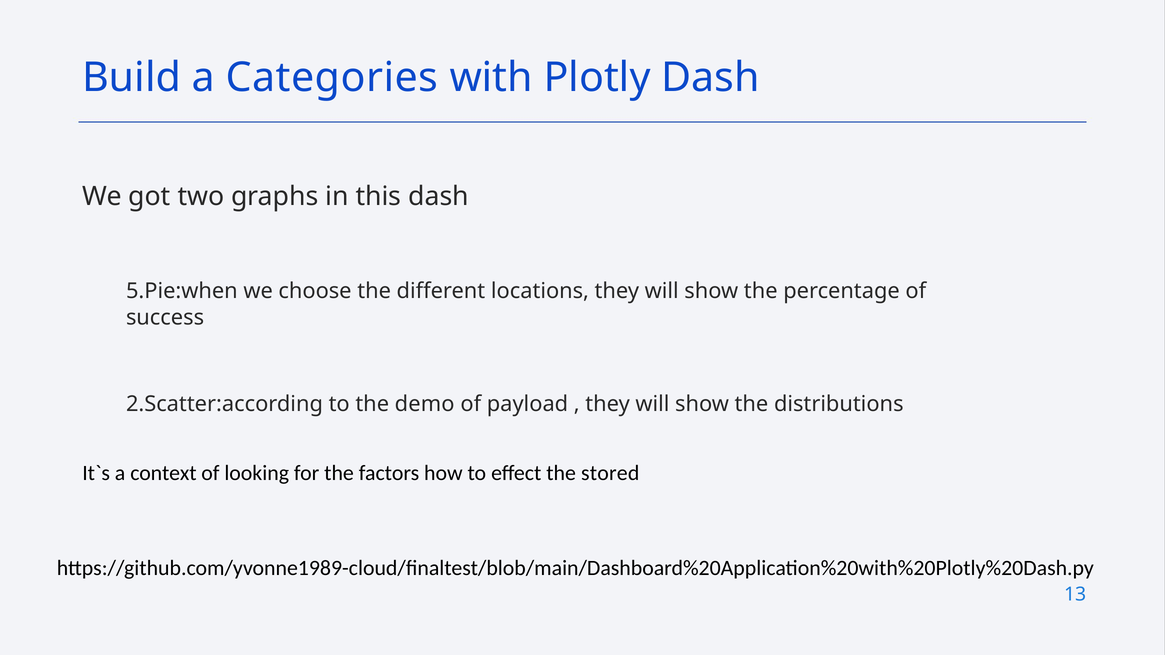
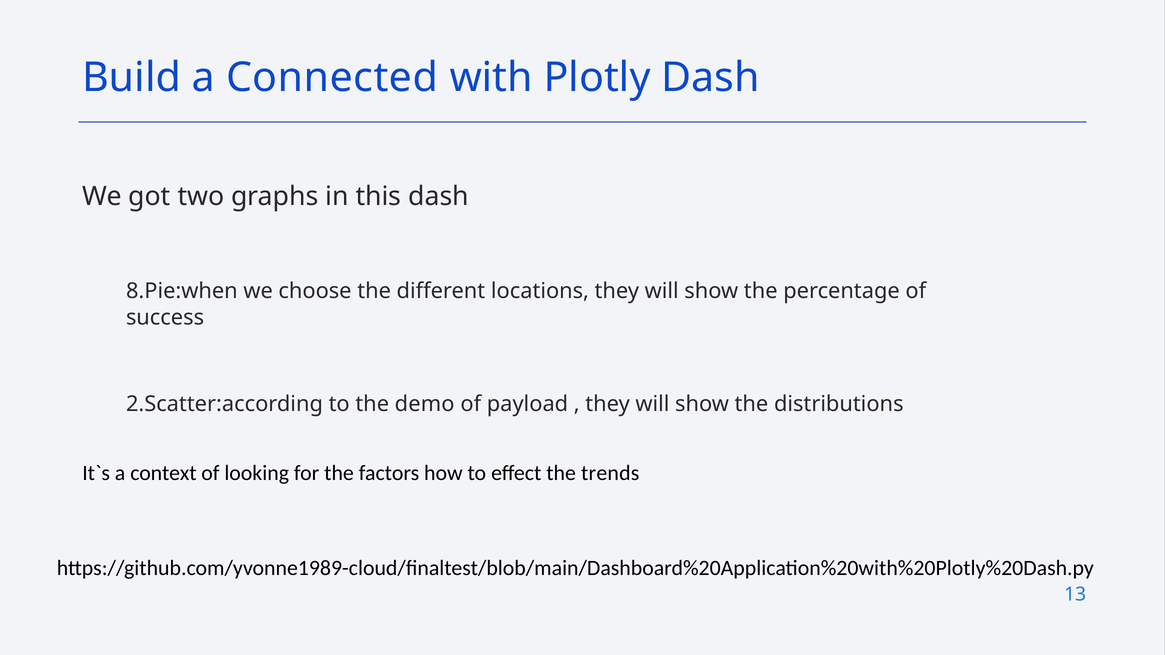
Categories: Categories -> Connected
5.Pie:when: 5.Pie:when -> 8.Pie:when
stored: stored -> trends
